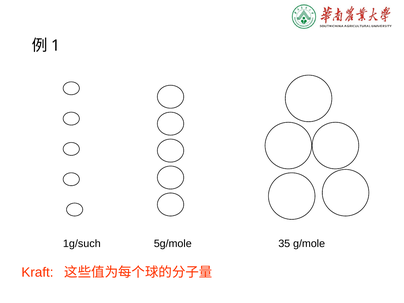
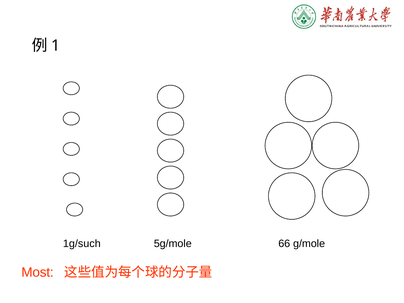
35: 35 -> 66
Kraft: Kraft -> Most
